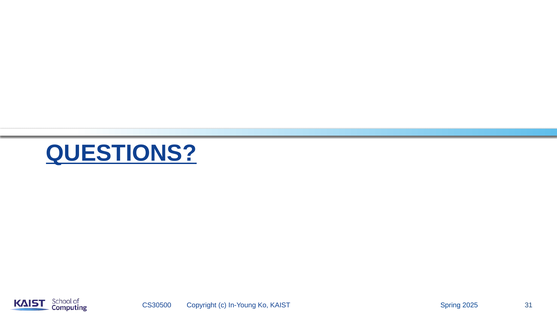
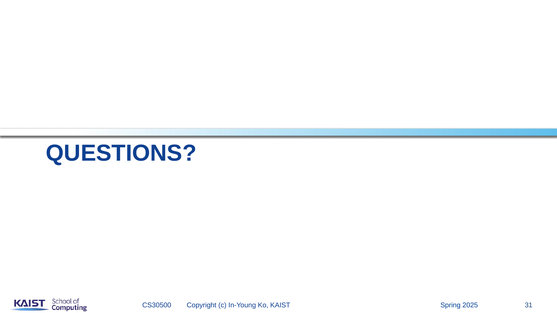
QUESTIONS underline: present -> none
